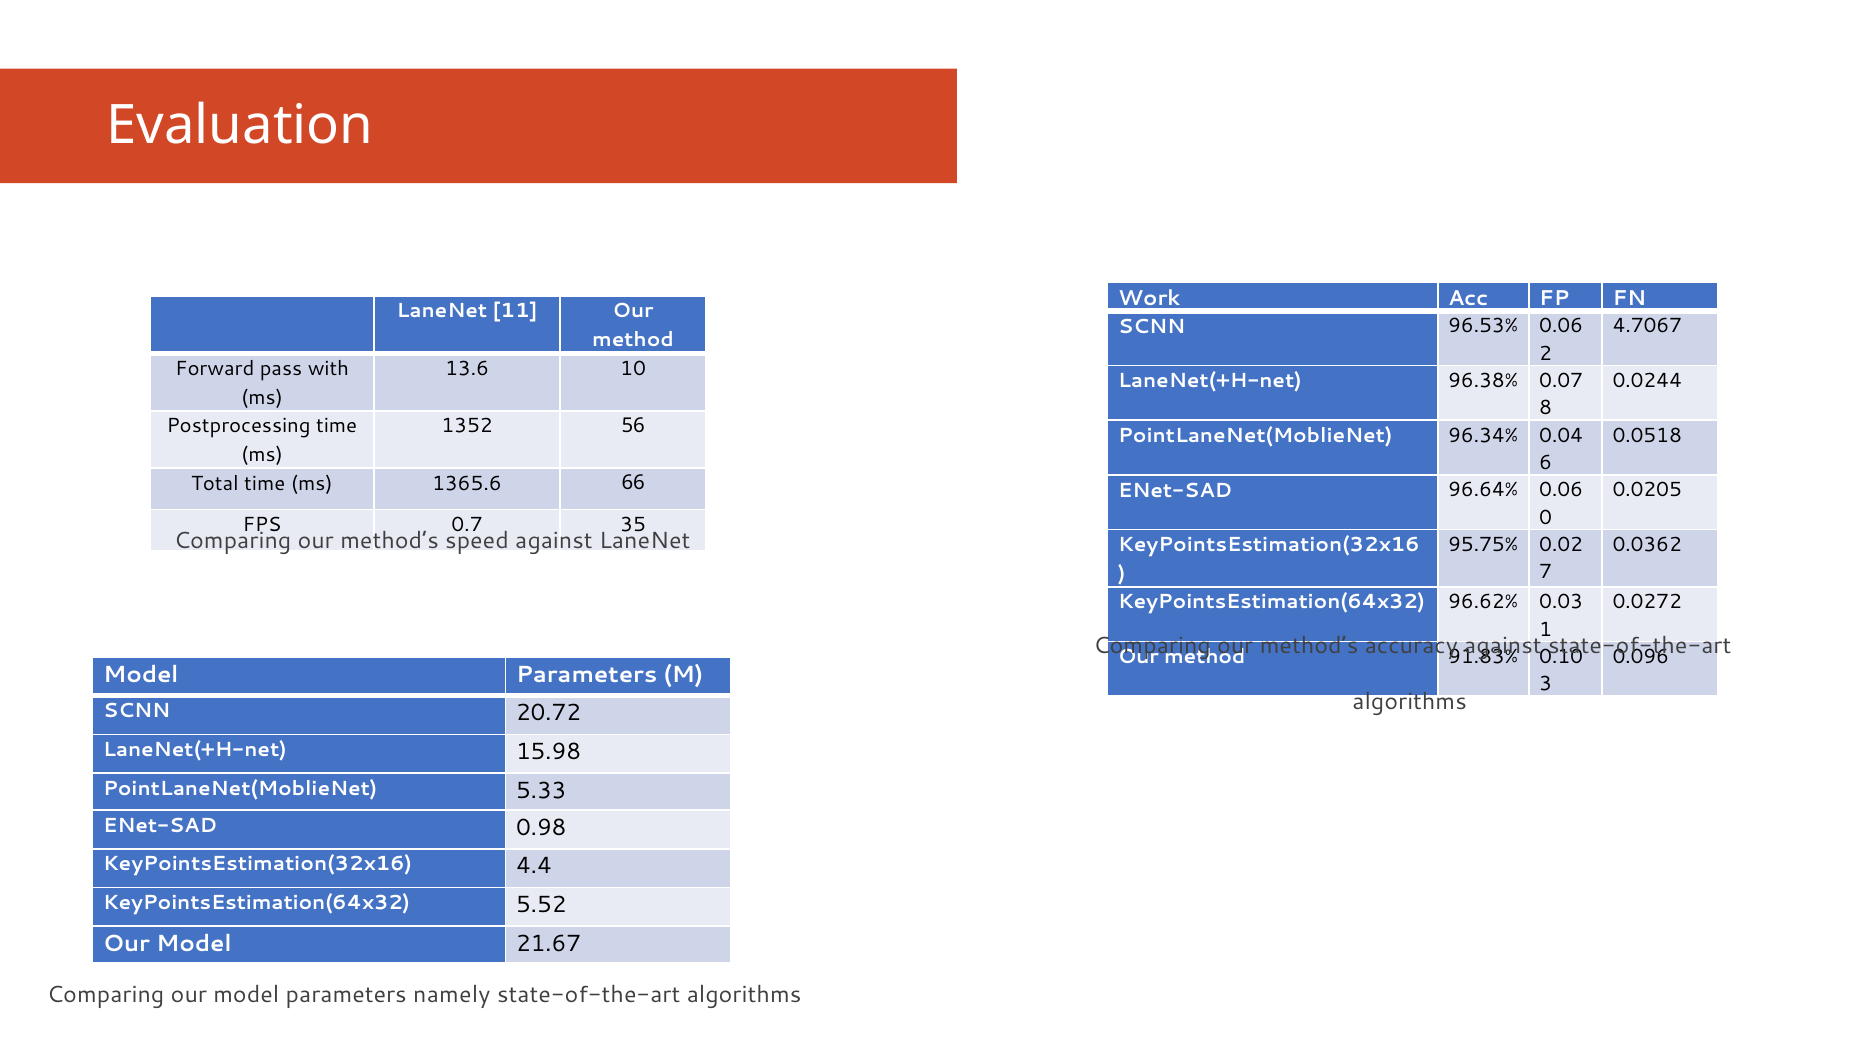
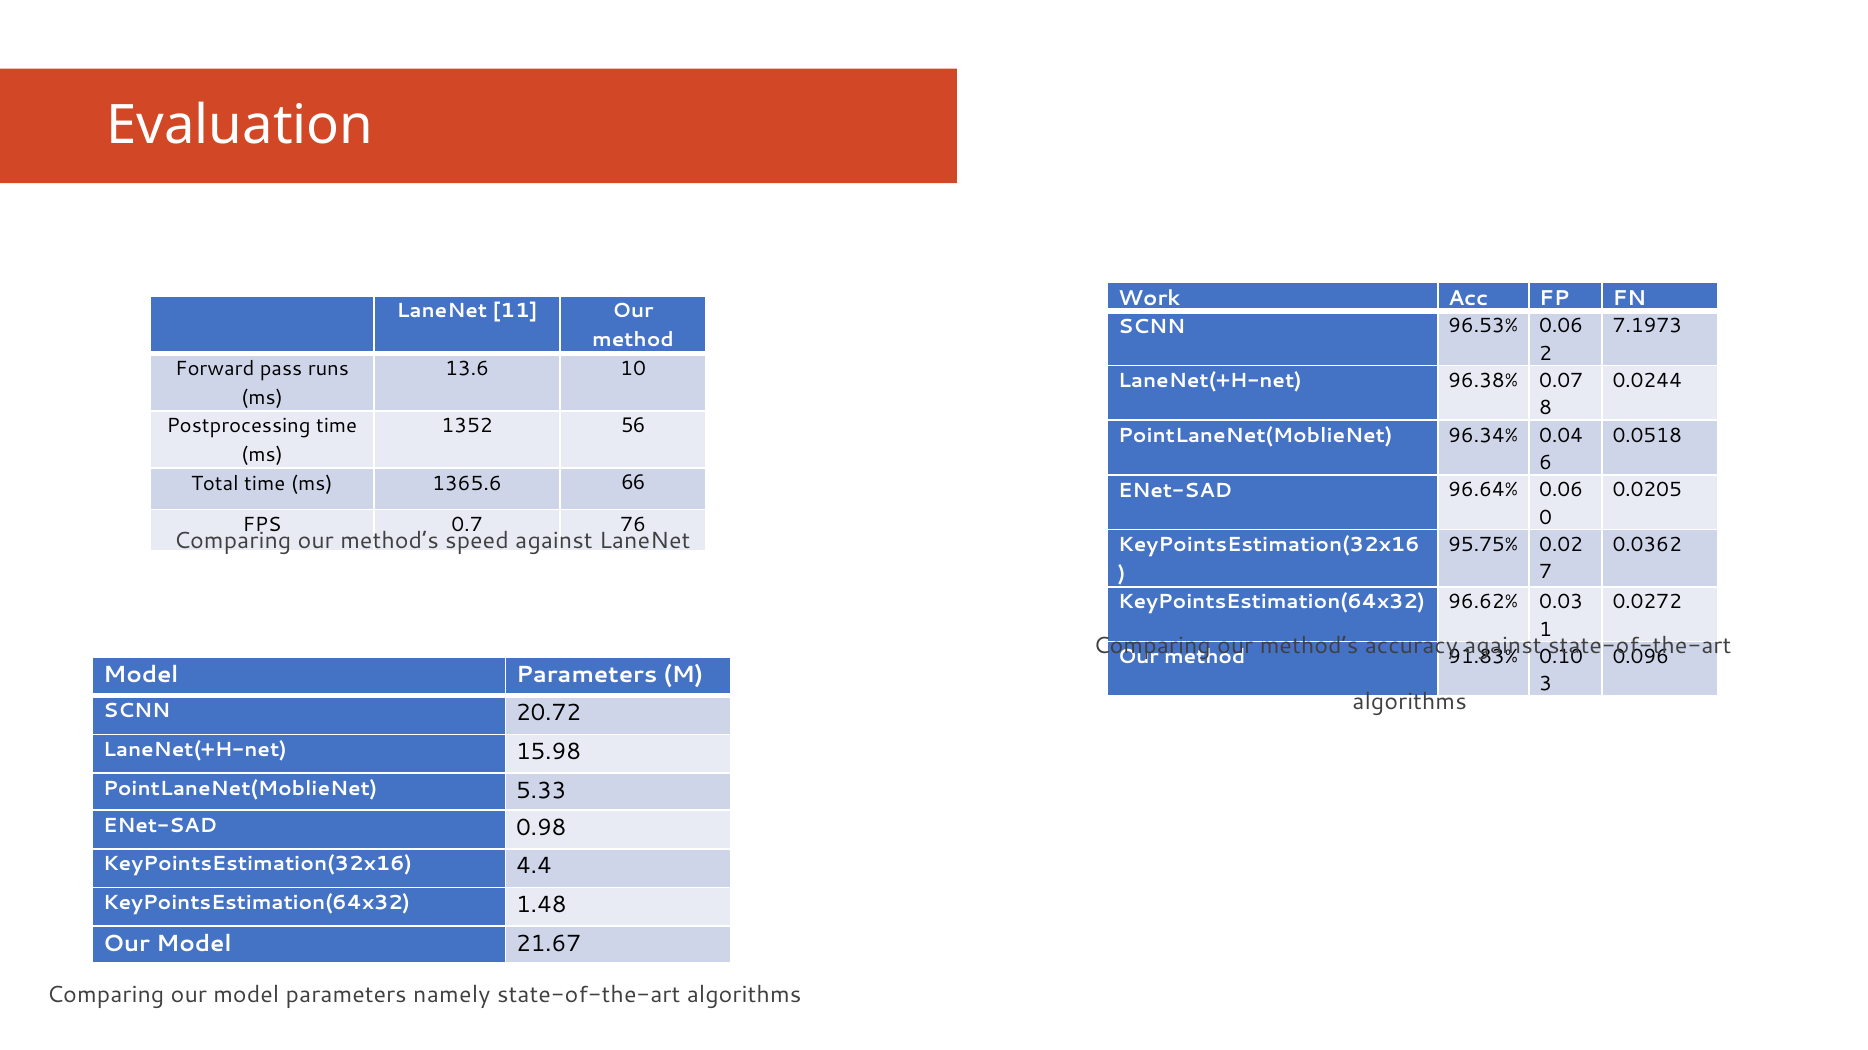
4.7067: 4.7067 -> 7.1973
with: with -> runs
35: 35 -> 76
5.52: 5.52 -> 1.48
